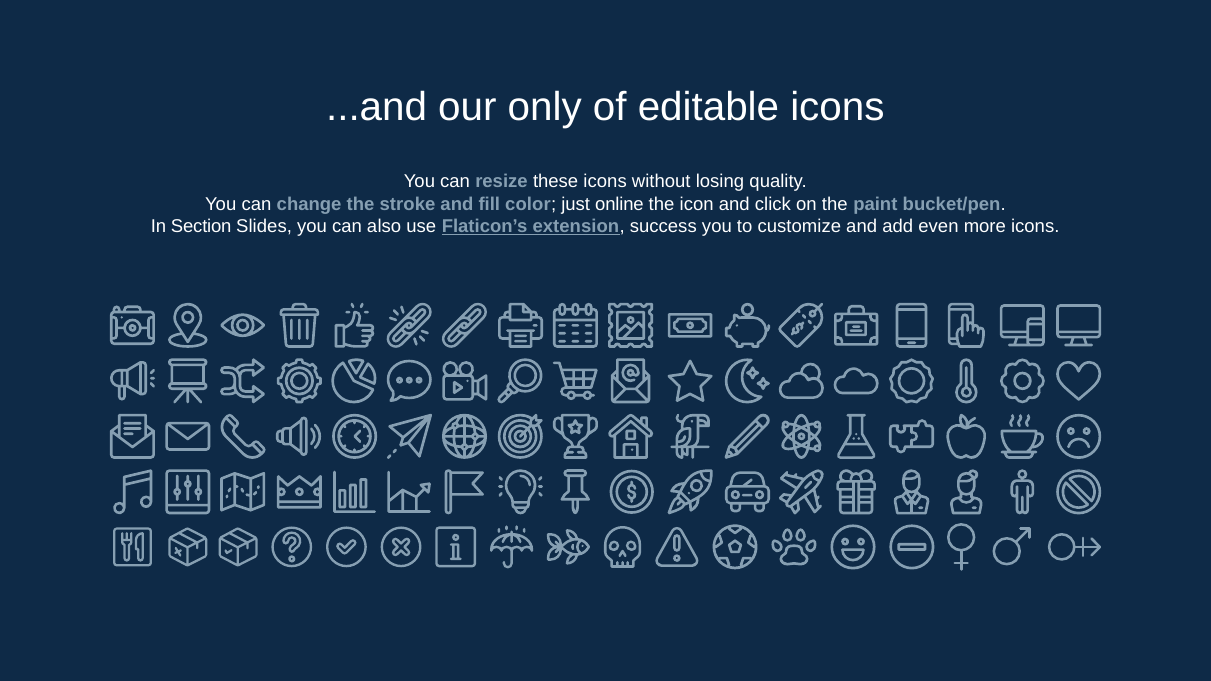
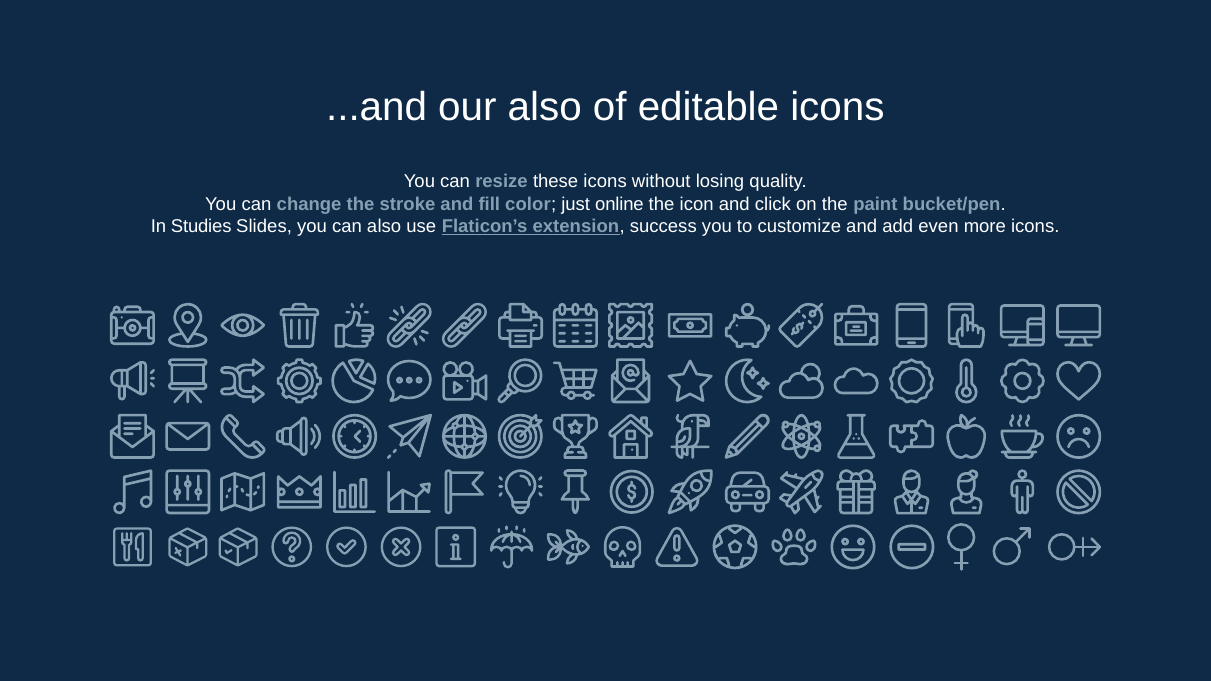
our only: only -> also
Section: Section -> Studies
